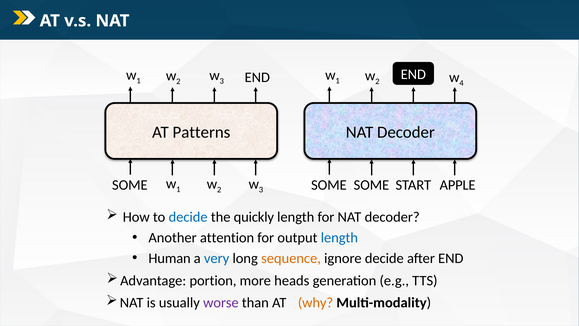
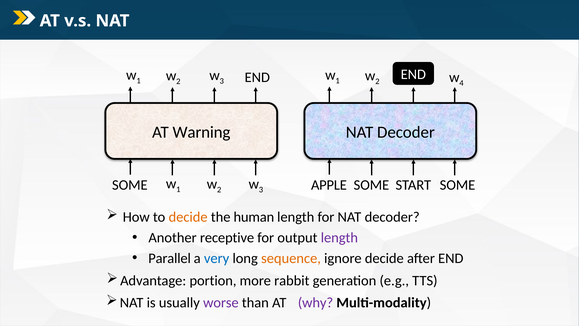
Patterns: Patterns -> Warning
SOME at (329, 185): SOME -> APPLE
START APPLE: APPLE -> SOME
decide at (188, 217) colour: blue -> orange
quickly: quickly -> human
attention: attention -> receptive
length at (339, 237) colour: blue -> purple
Human: Human -> Parallel
heads: heads -> rabbit
why colour: orange -> purple
